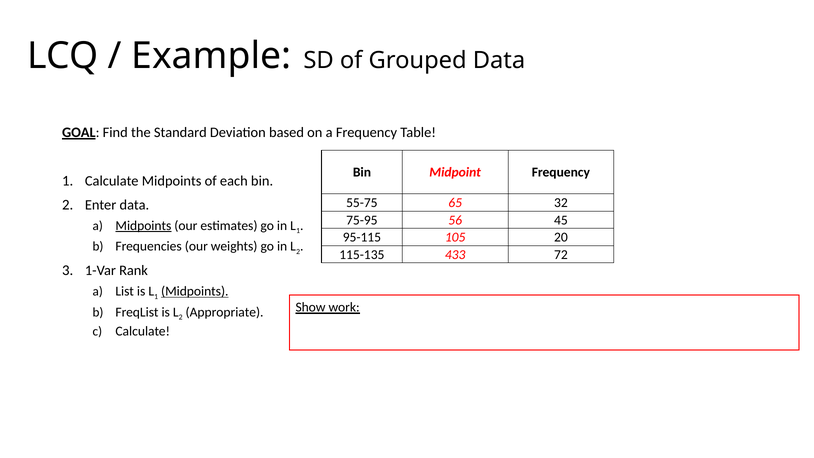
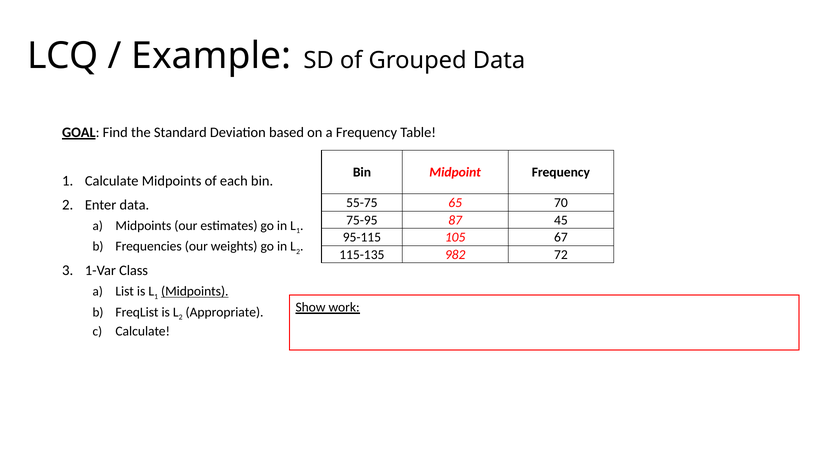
32: 32 -> 70
56: 56 -> 87
Midpoints at (143, 226) underline: present -> none
20: 20 -> 67
433: 433 -> 982
Rank: Rank -> Class
